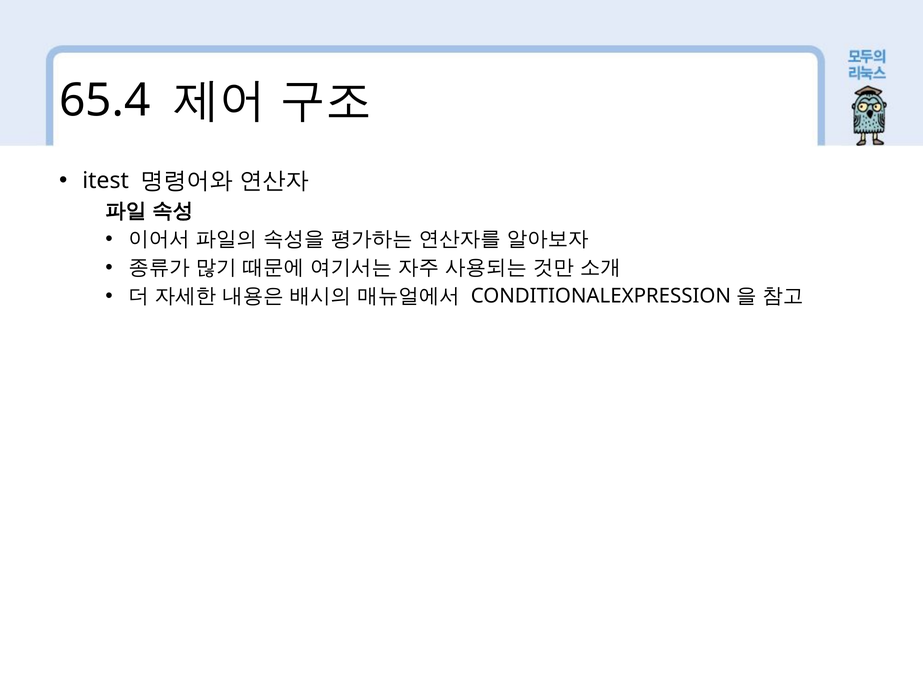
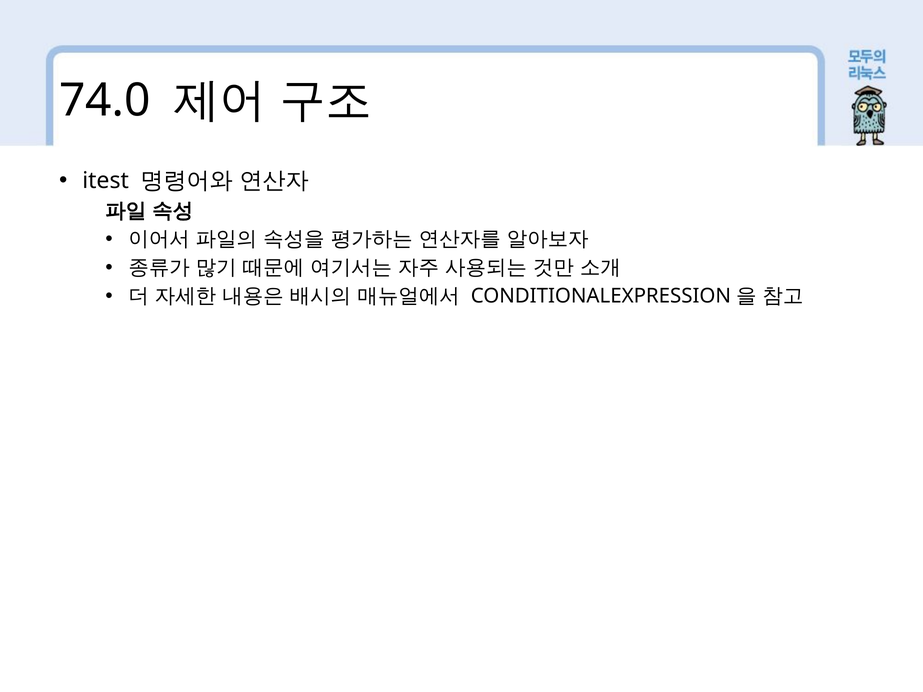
65.4: 65.4 -> 74.0
